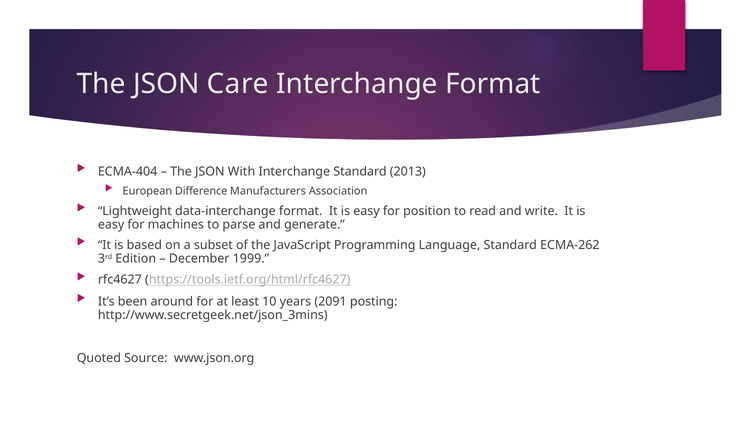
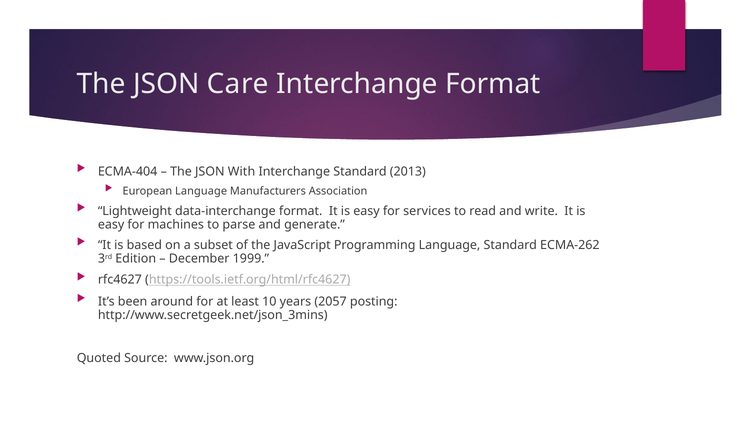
European Difference: Difference -> Language
position: position -> services
2091: 2091 -> 2057
